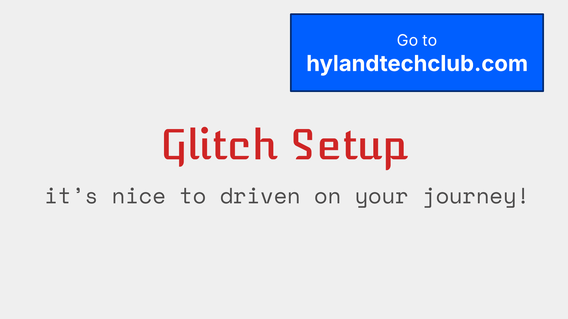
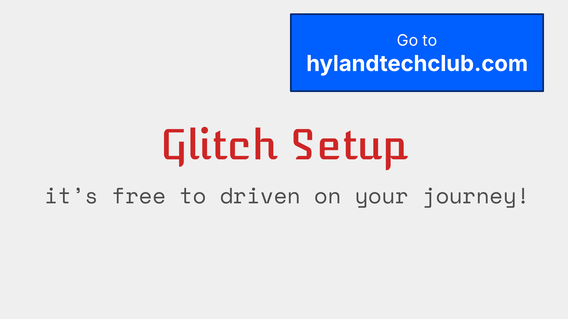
nice: nice -> free
